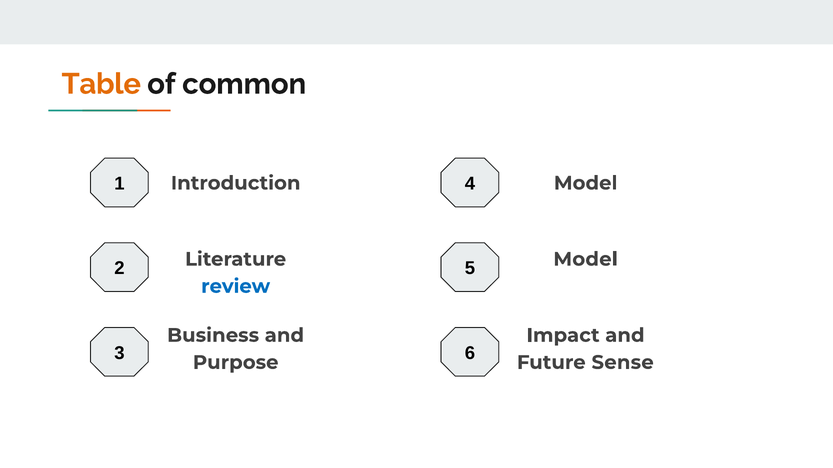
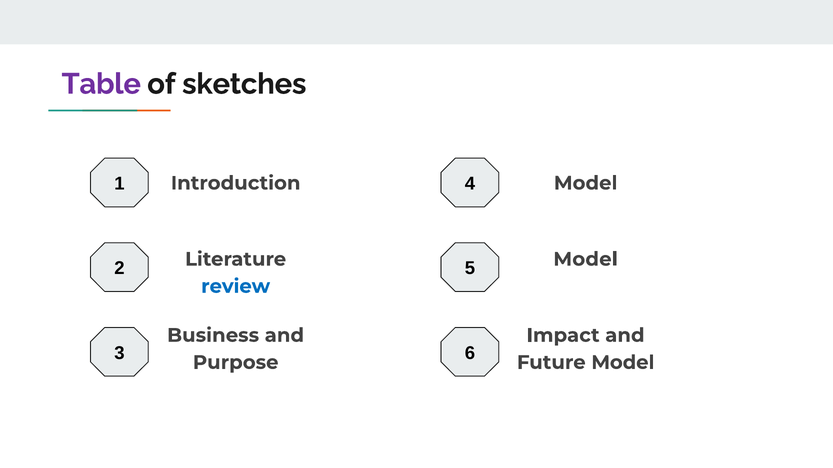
Table colour: orange -> purple
common: common -> sketches
Future Sense: Sense -> Model
